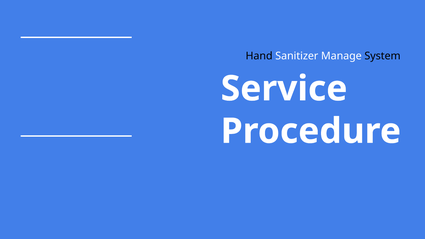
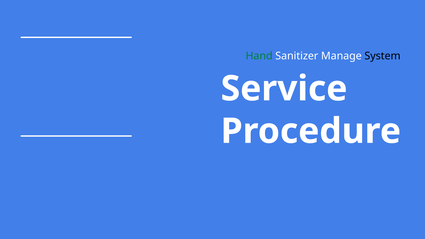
Hand colour: black -> green
